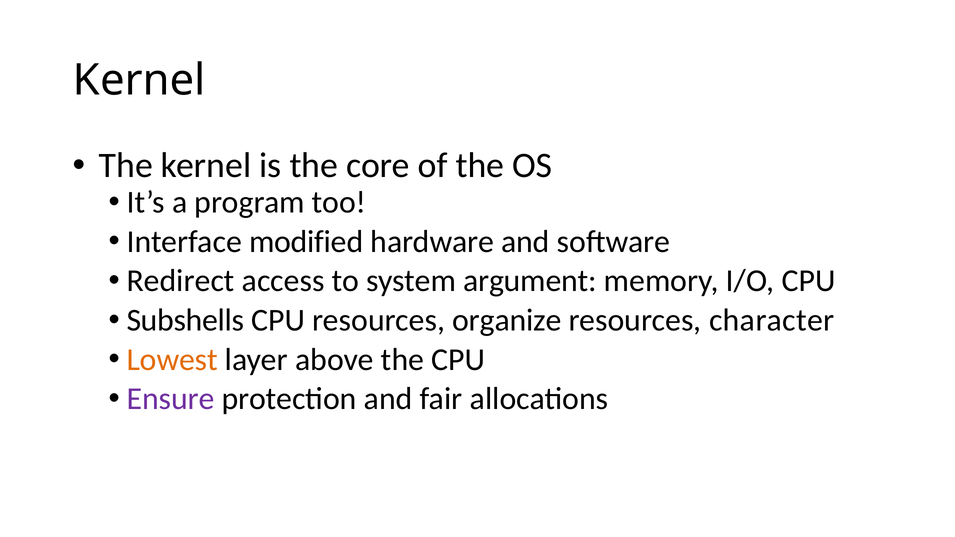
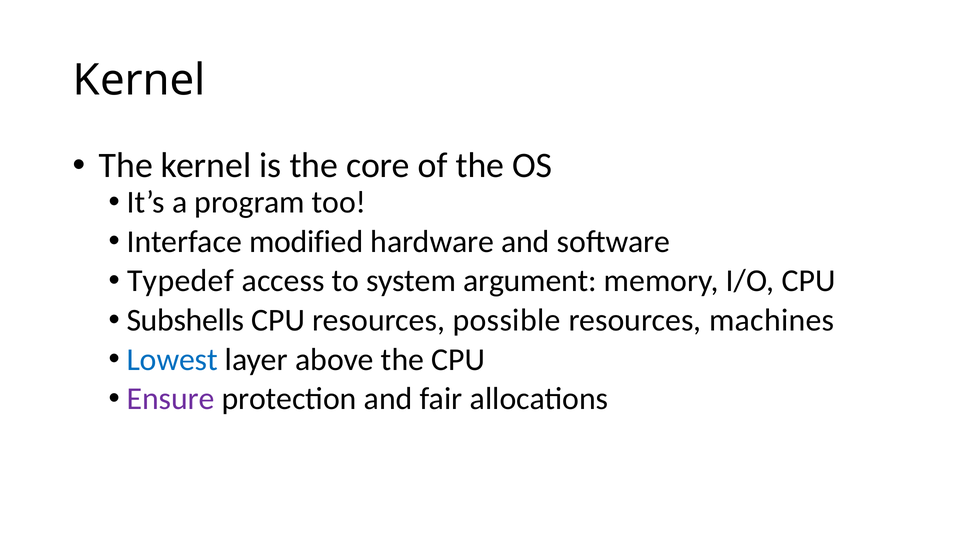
Redirect: Redirect -> Typedef
organize: organize -> possible
character: character -> machines
Lowest colour: orange -> blue
